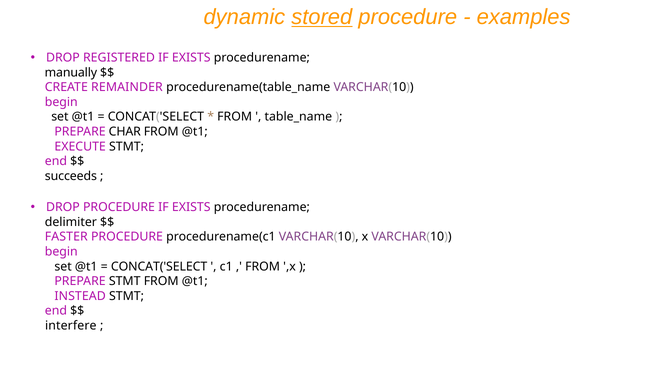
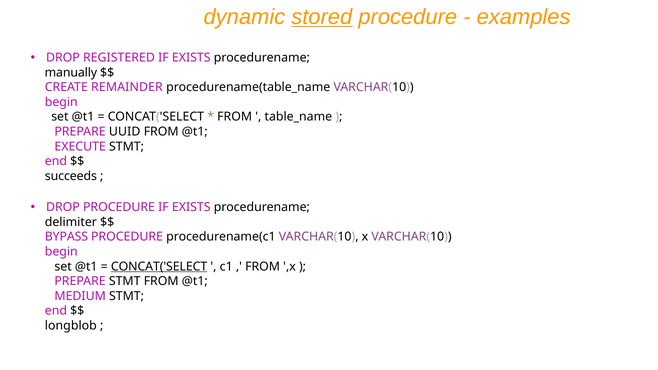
CHAR: CHAR -> UUID
FASTER: FASTER -> BYPASS
CONCAT('SELECT at (159, 267) underline: none -> present
INSTEAD: INSTEAD -> MEDIUM
interfere: interfere -> longblob
